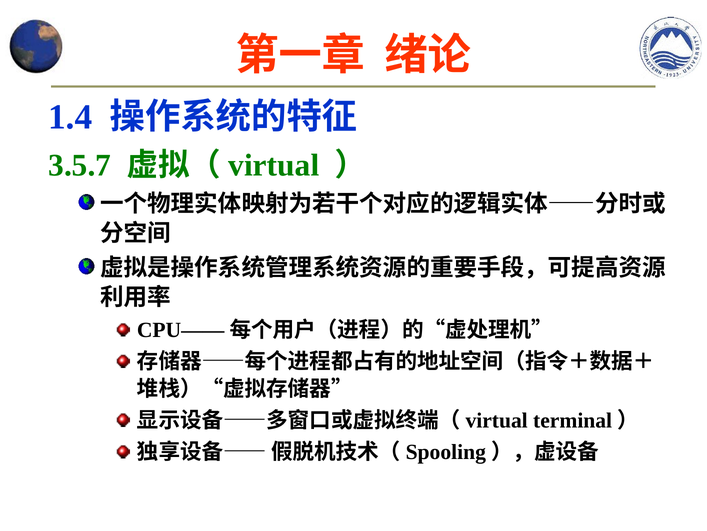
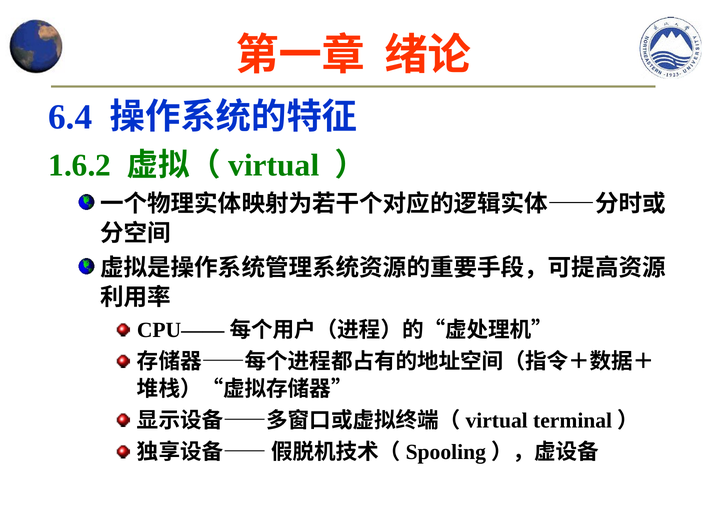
1.4: 1.4 -> 6.4
3.5.7: 3.5.7 -> 1.6.2
